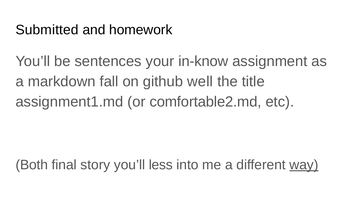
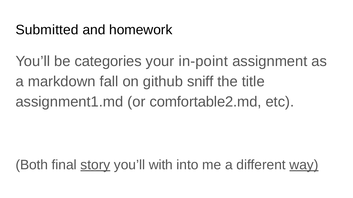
sentences: sentences -> categories
in-know: in-know -> in-point
well: well -> sniff
story underline: none -> present
less: less -> with
